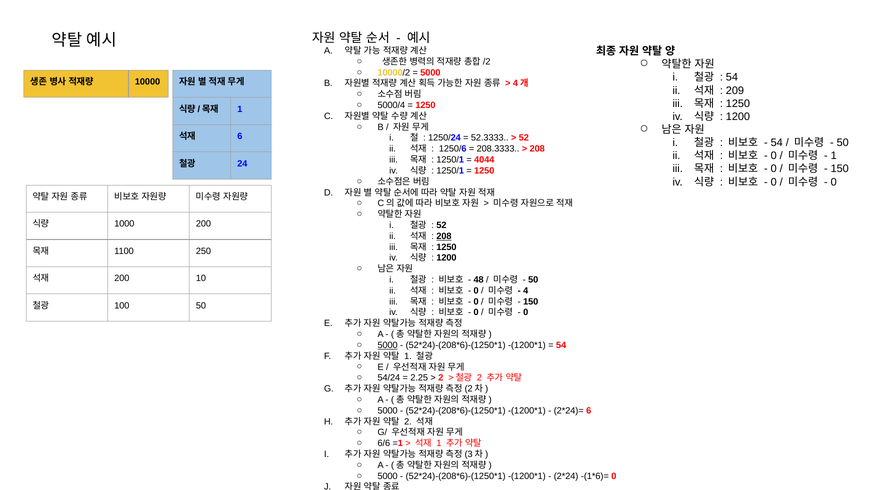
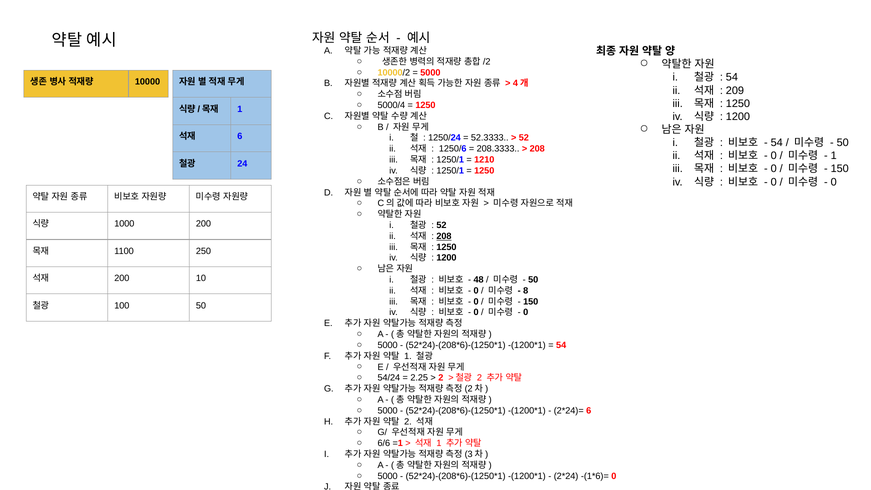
4044: 4044 -> 1210
4: 4 -> 8
5000 at (388, 345) underline: present -> none
